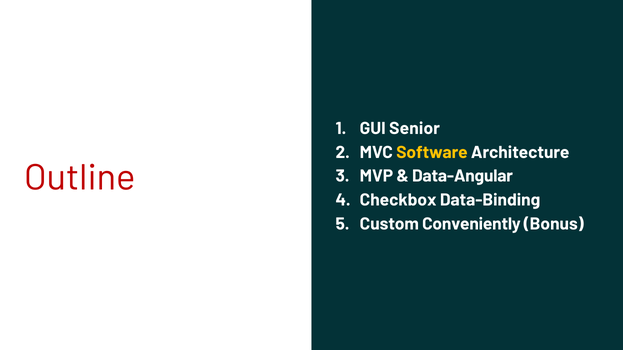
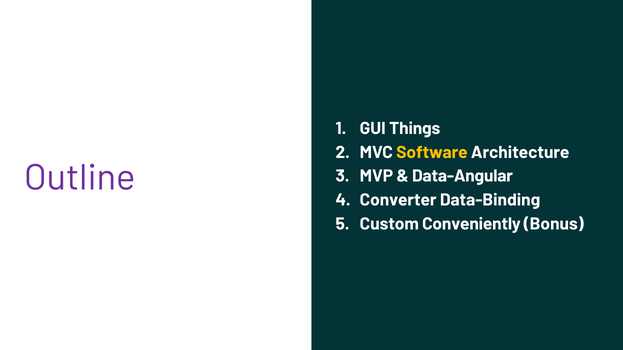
Senior: Senior -> Things
Outline colour: red -> purple
Checkbox: Checkbox -> Converter
